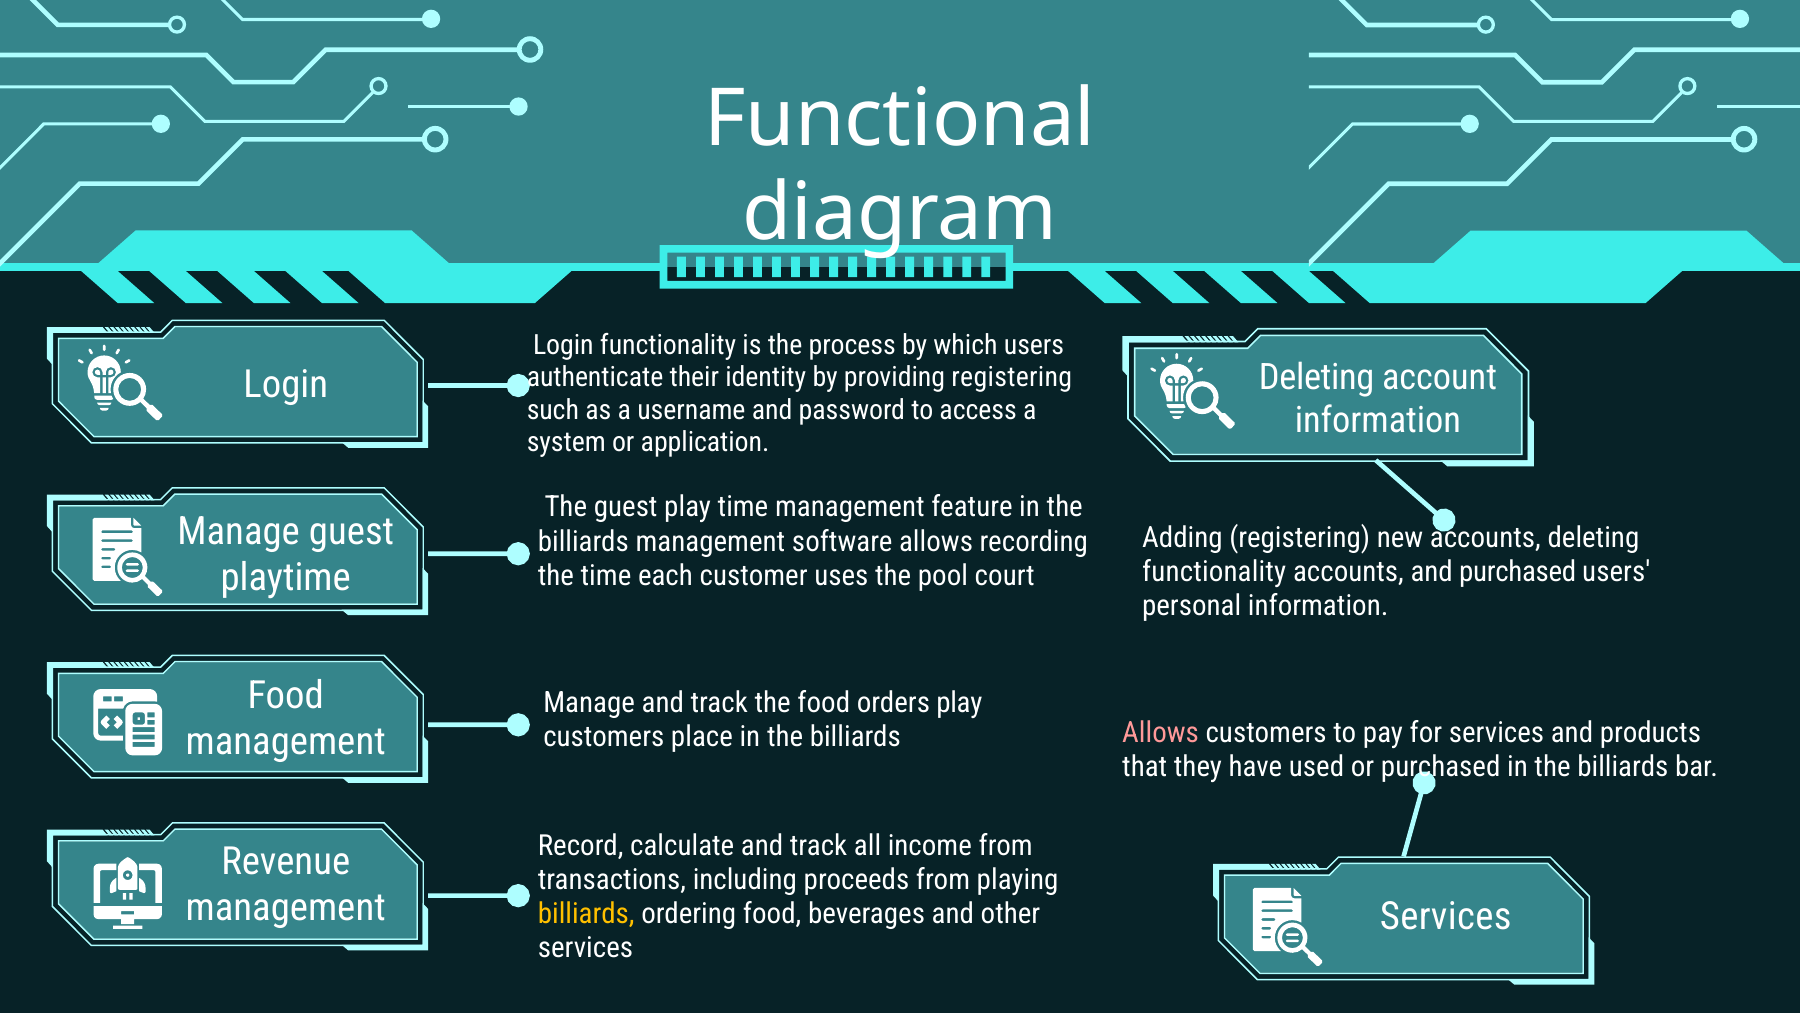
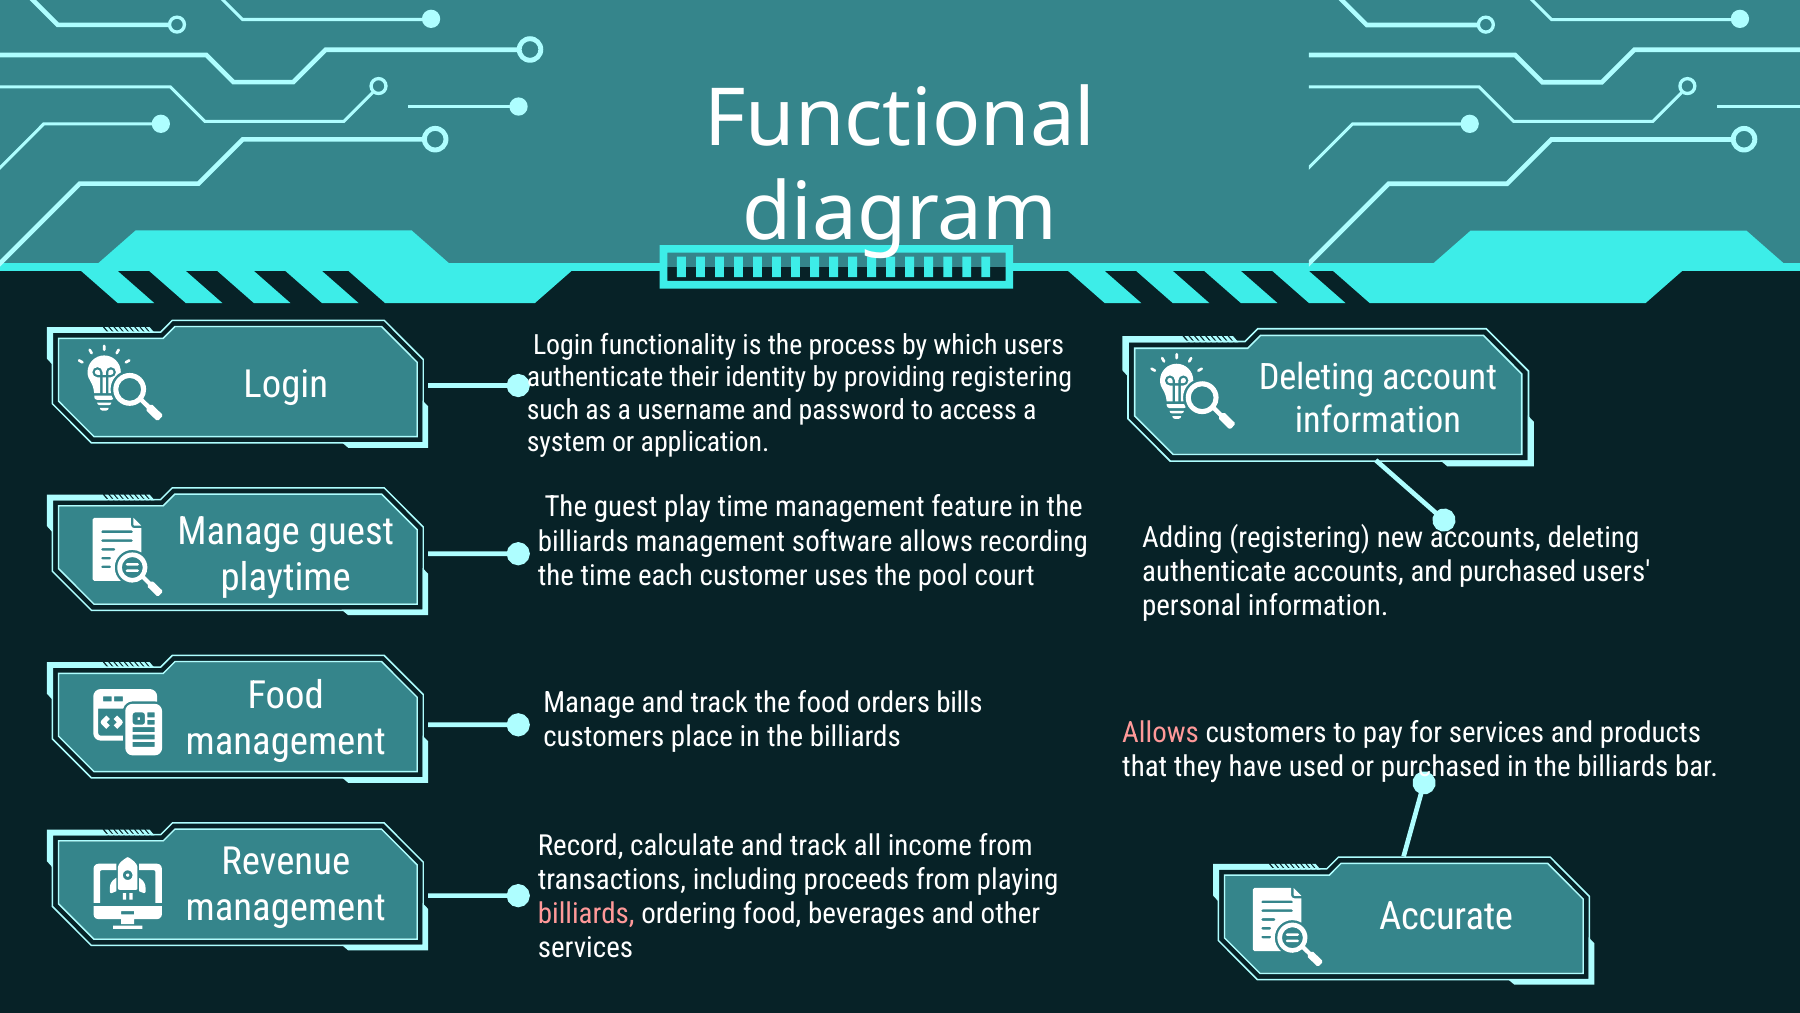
functionality at (1214, 572): functionality -> authenticate
orders play: play -> bills
Services at (1446, 917): Services -> Accurate
billiards at (586, 914) colour: yellow -> pink
